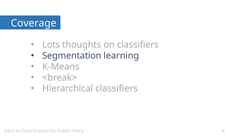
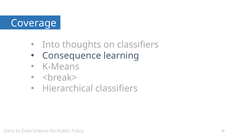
Lots: Lots -> Into
Segmentation: Segmentation -> Consequence
